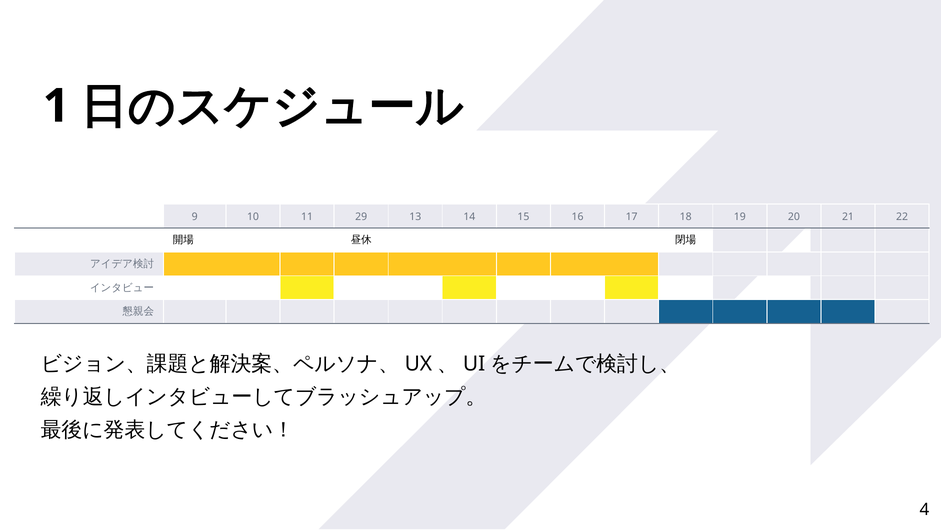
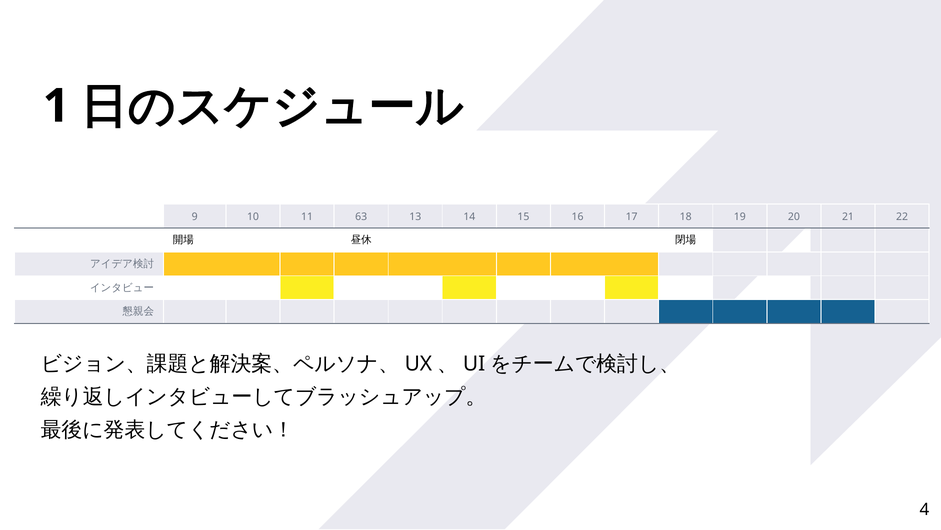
29: 29 -> 63
